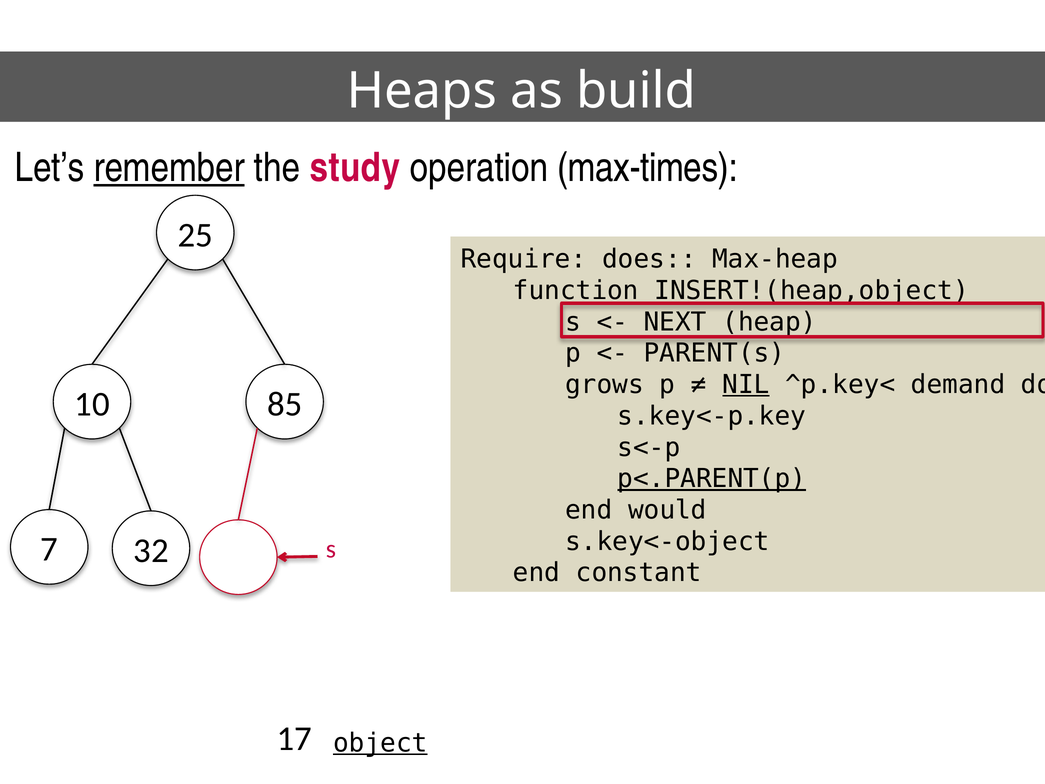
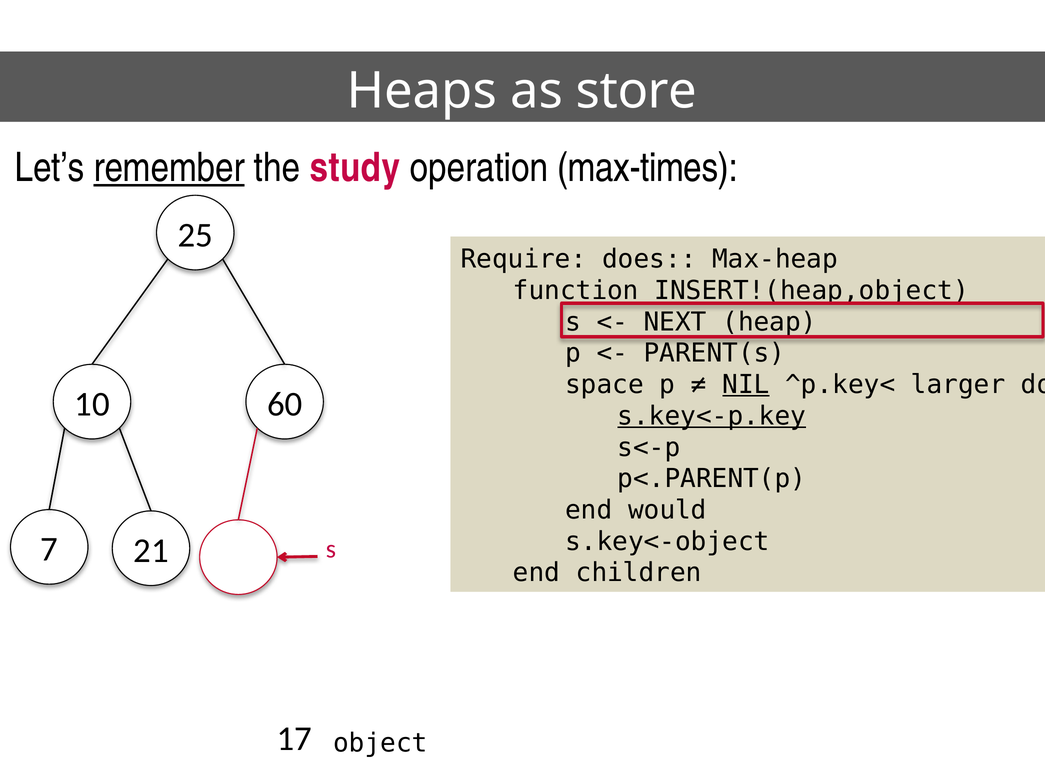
build: build -> store
grows: grows -> space
demand: demand -> larger
85: 85 -> 60
s.key<-p.key underline: none -> present
p<.PARENT(p underline: present -> none
32: 32 -> 21
constant: constant -> children
object underline: present -> none
